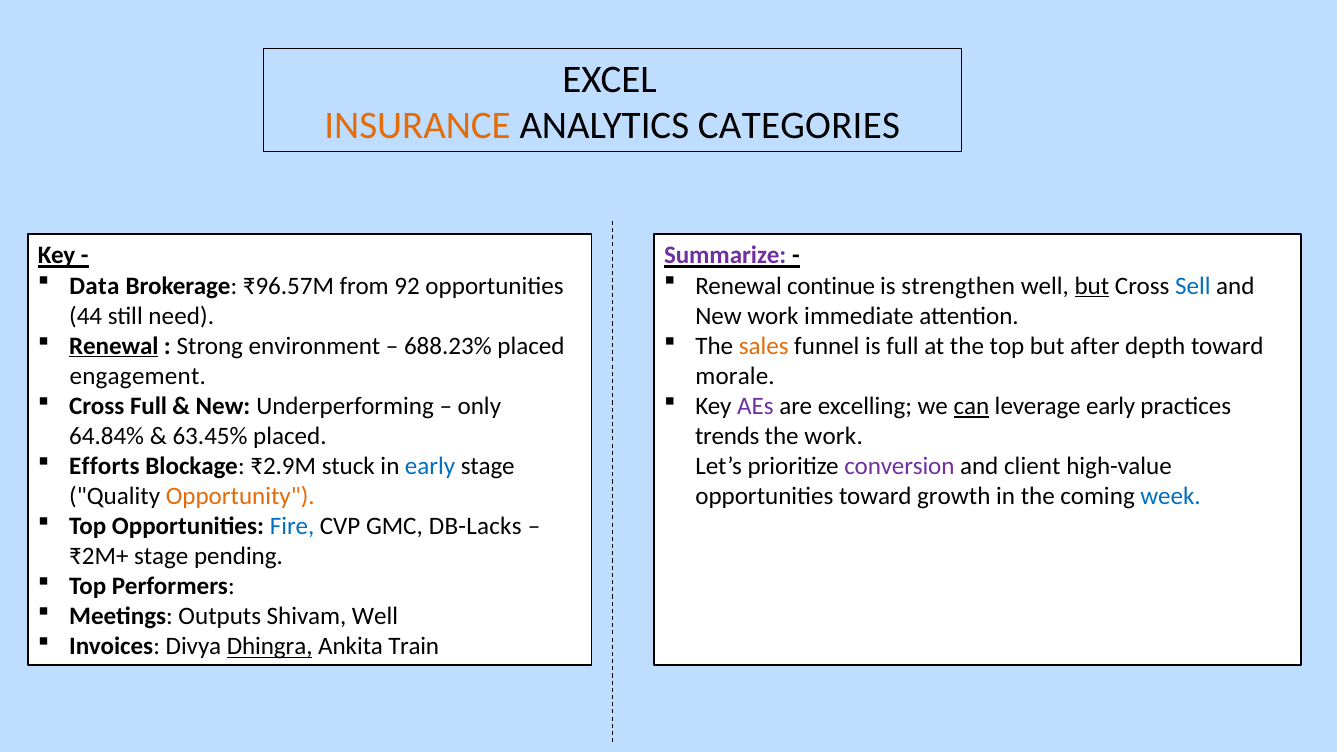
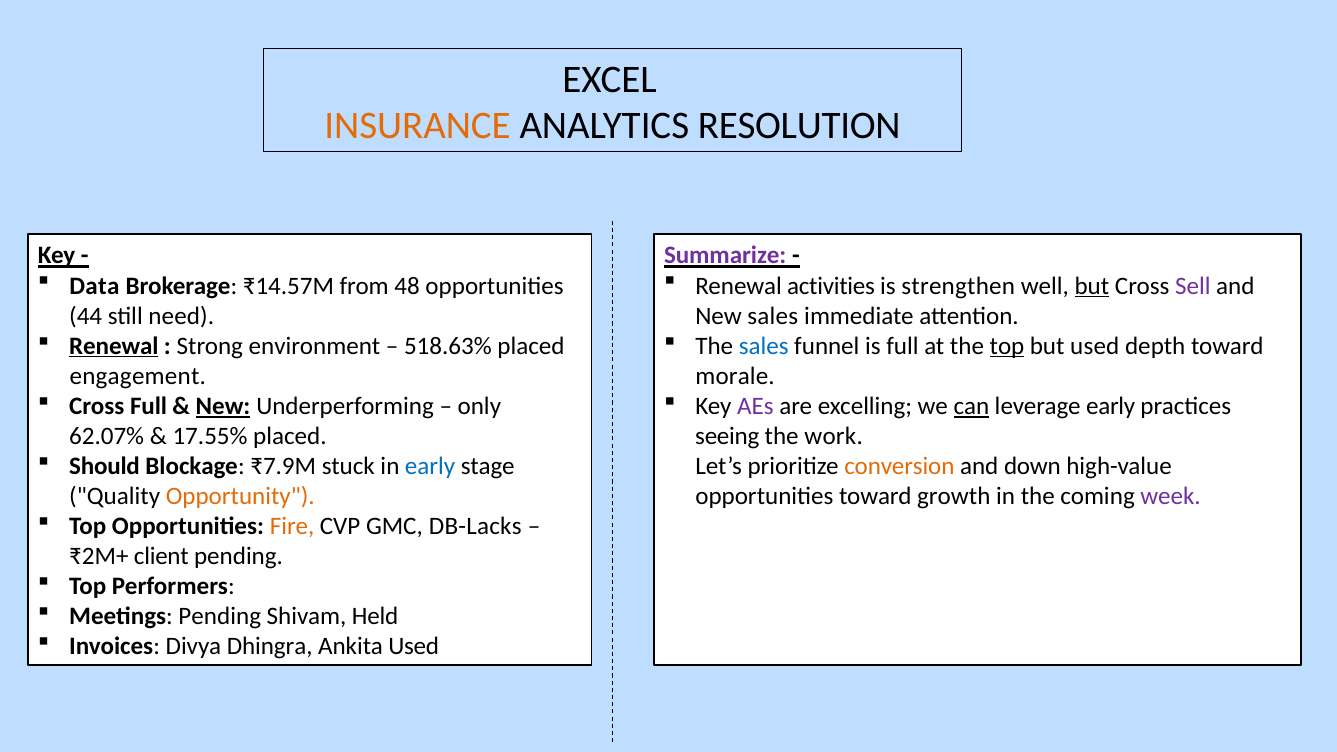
CATEGORIES: CATEGORIES -> RESOLUTION
₹96.57M: ₹96.57M -> ₹14.57M
92: 92 -> 48
continue: continue -> activities
Sell colour: blue -> purple
New work: work -> sales
688.23%: 688.23% -> 518.63%
sales at (764, 346) colour: orange -> blue
top at (1007, 346) underline: none -> present
but after: after -> used
New at (223, 406) underline: none -> present
64.84%: 64.84% -> 62.07%
63.45%: 63.45% -> 17.55%
trends: trends -> seeing
Efforts: Efforts -> Should
₹2.9M: ₹2.9M -> ₹7.9M
conversion colour: purple -> orange
client: client -> down
week colour: blue -> purple
Fire colour: blue -> orange
₹2M+ stage: stage -> client
Meetings Outputs: Outputs -> Pending
Shivam Well: Well -> Held
Dhingra underline: present -> none
Ankita Train: Train -> Used
